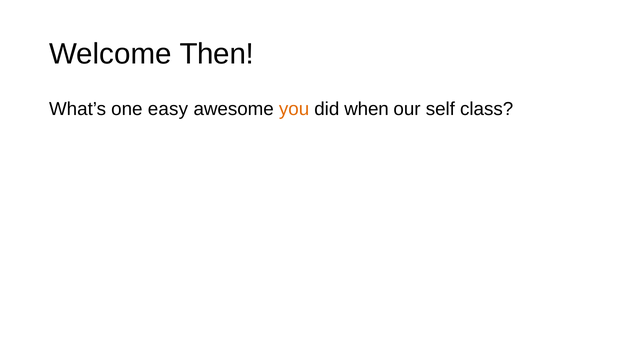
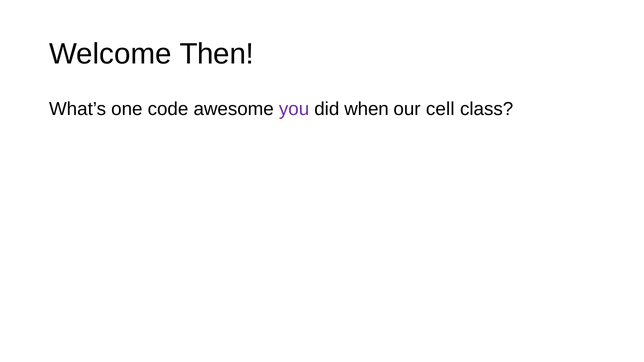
easy: easy -> code
you colour: orange -> purple
self: self -> cell
